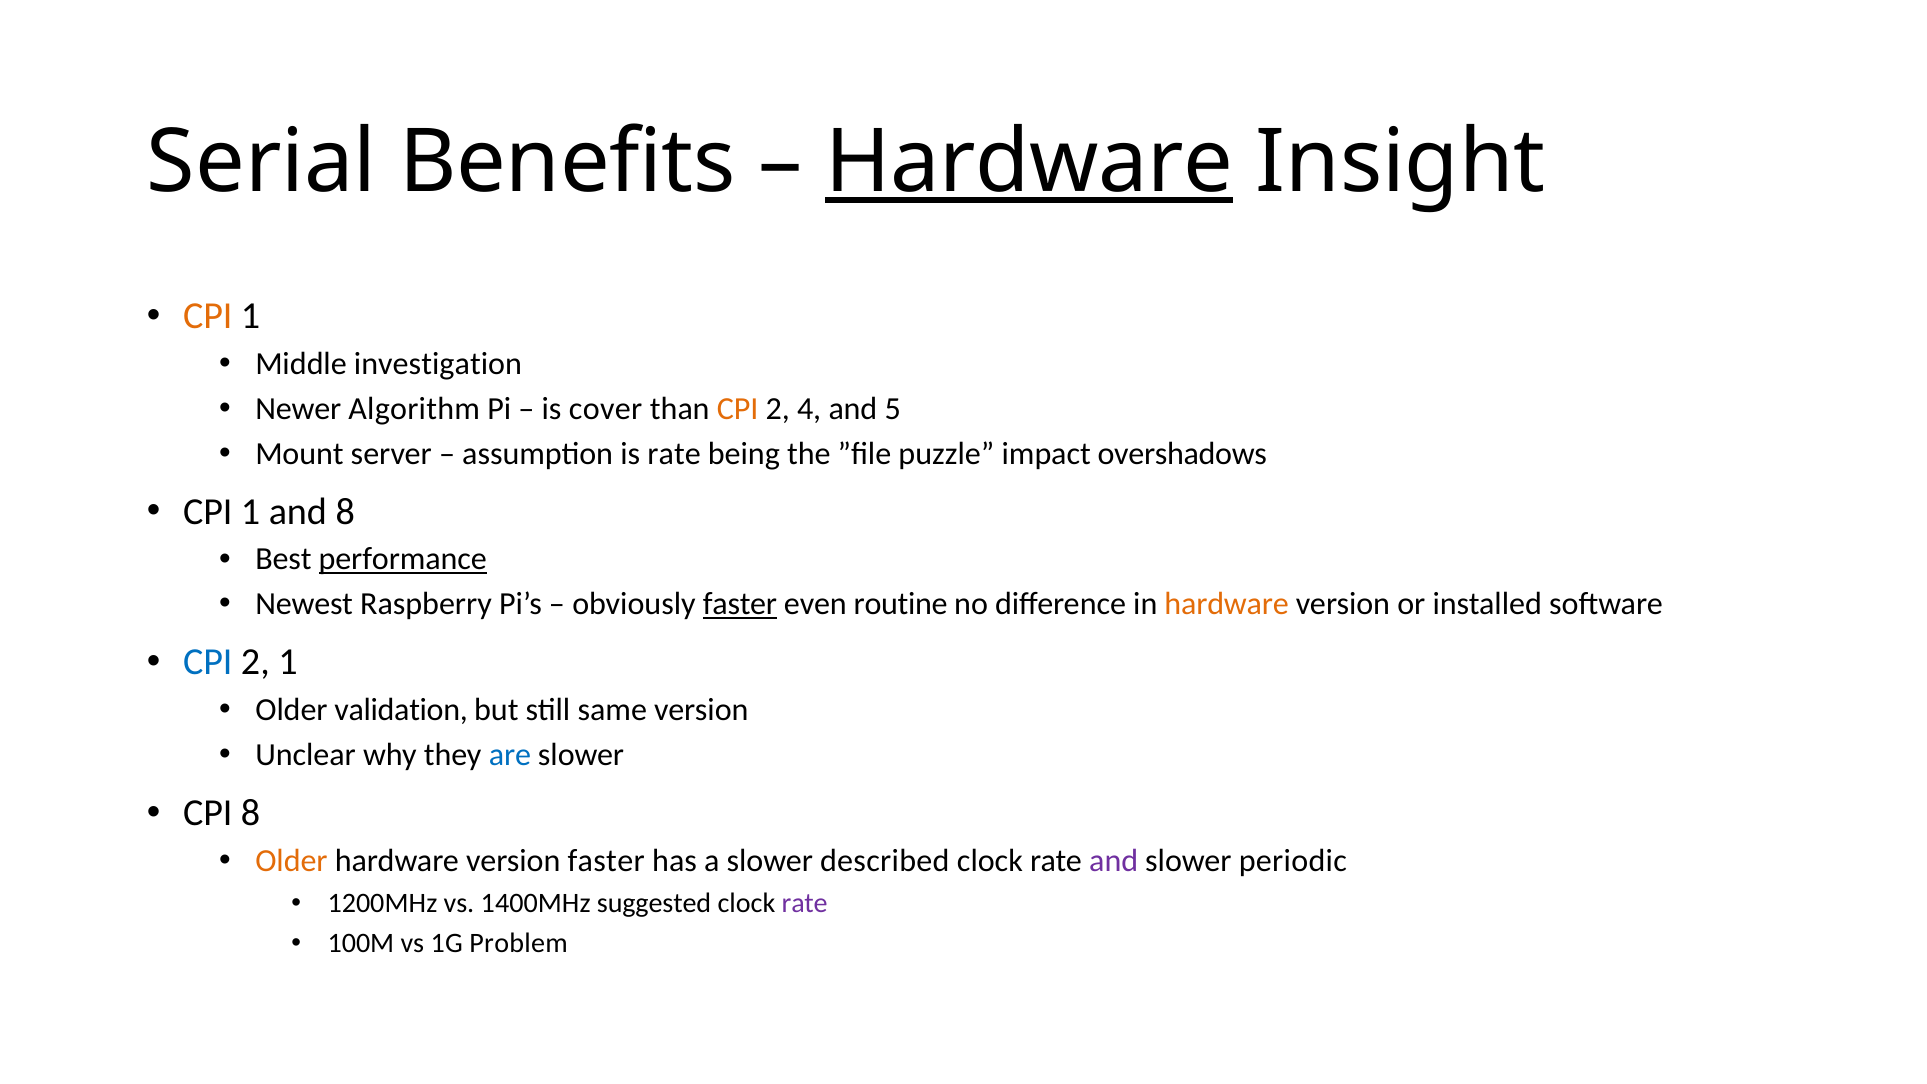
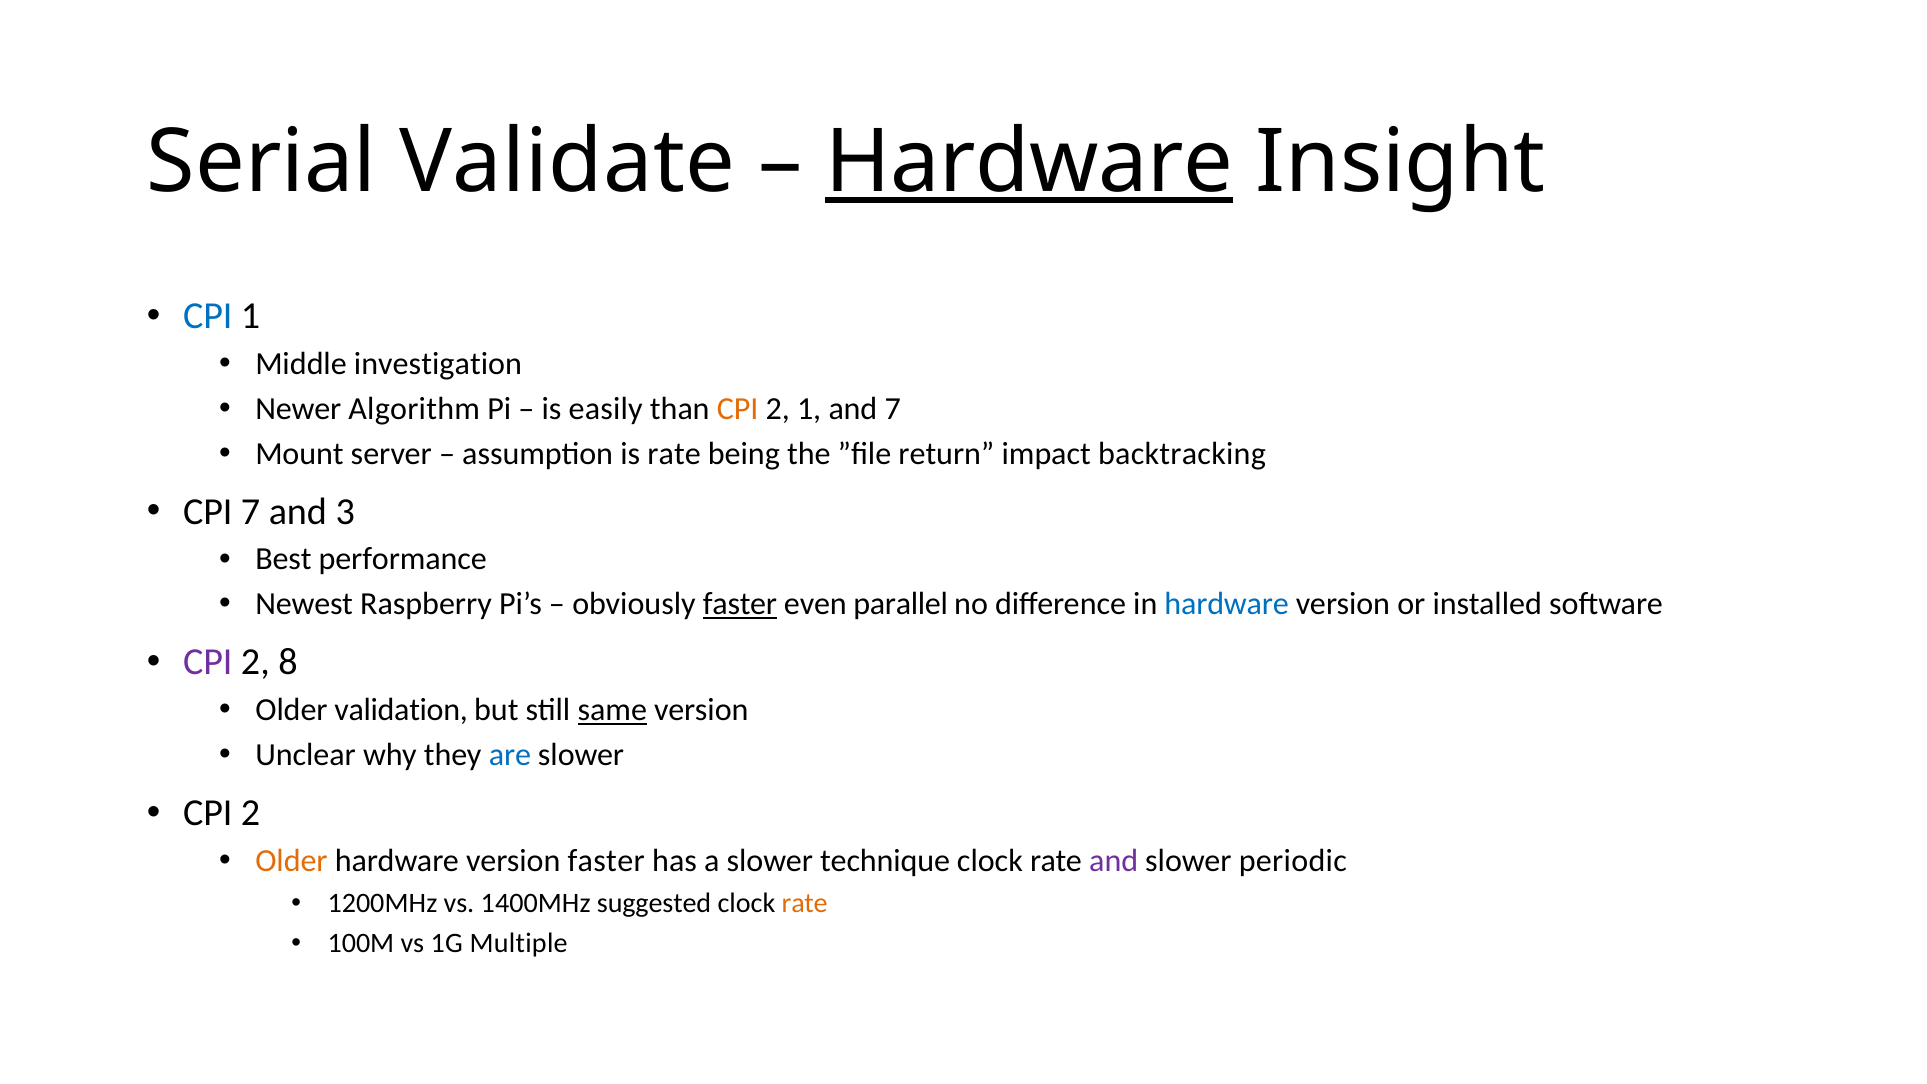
Benefits: Benefits -> Validate
CPI at (208, 316) colour: orange -> blue
cover: cover -> easily
2 4: 4 -> 1
and 5: 5 -> 7
puzzle: puzzle -> return
overshadows: overshadows -> backtracking
1 at (251, 511): 1 -> 7
and 8: 8 -> 3
performance underline: present -> none
routine: routine -> parallel
hardware at (1227, 604) colour: orange -> blue
CPI at (208, 662) colour: blue -> purple
2 1: 1 -> 8
same underline: none -> present
8 at (251, 813): 8 -> 2
described: described -> technique
rate at (805, 903) colour: purple -> orange
Problem: Problem -> Multiple
